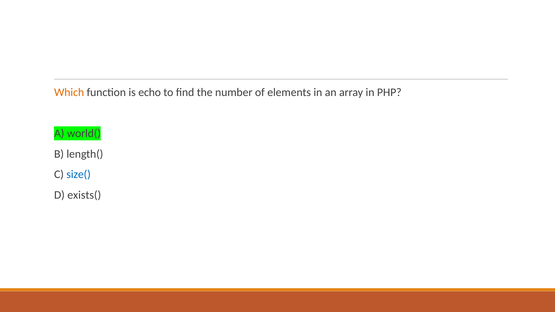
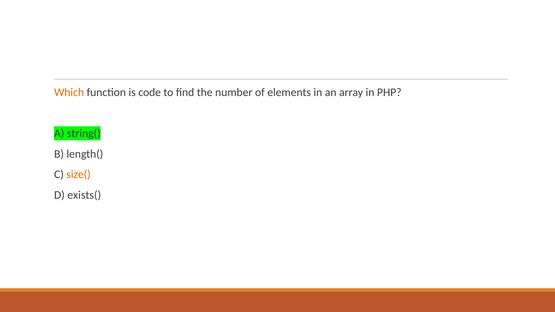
echo: echo -> code
world(: world( -> string(
size( colour: blue -> orange
